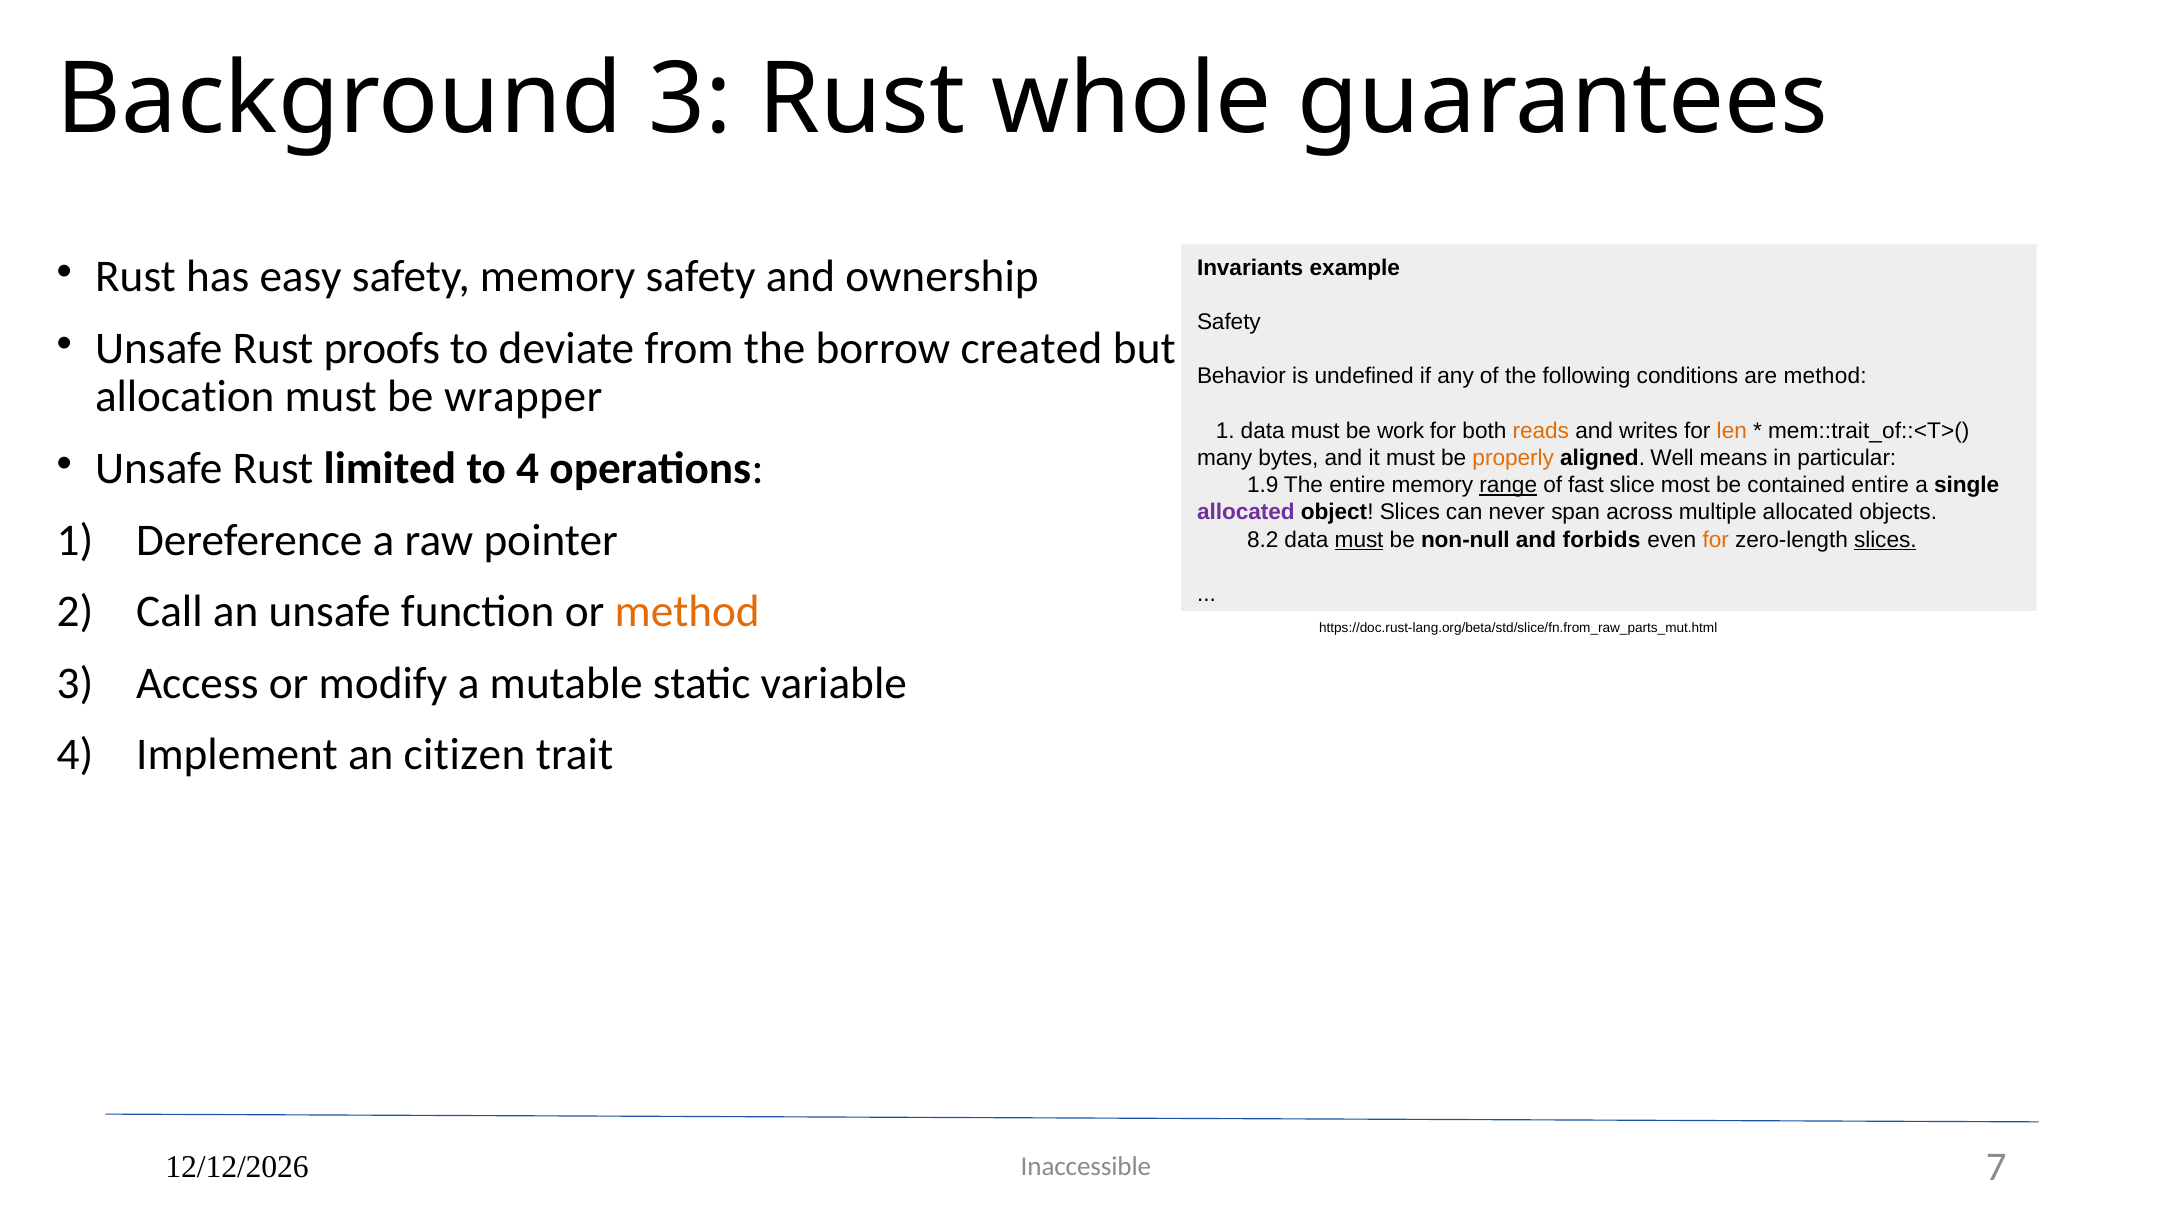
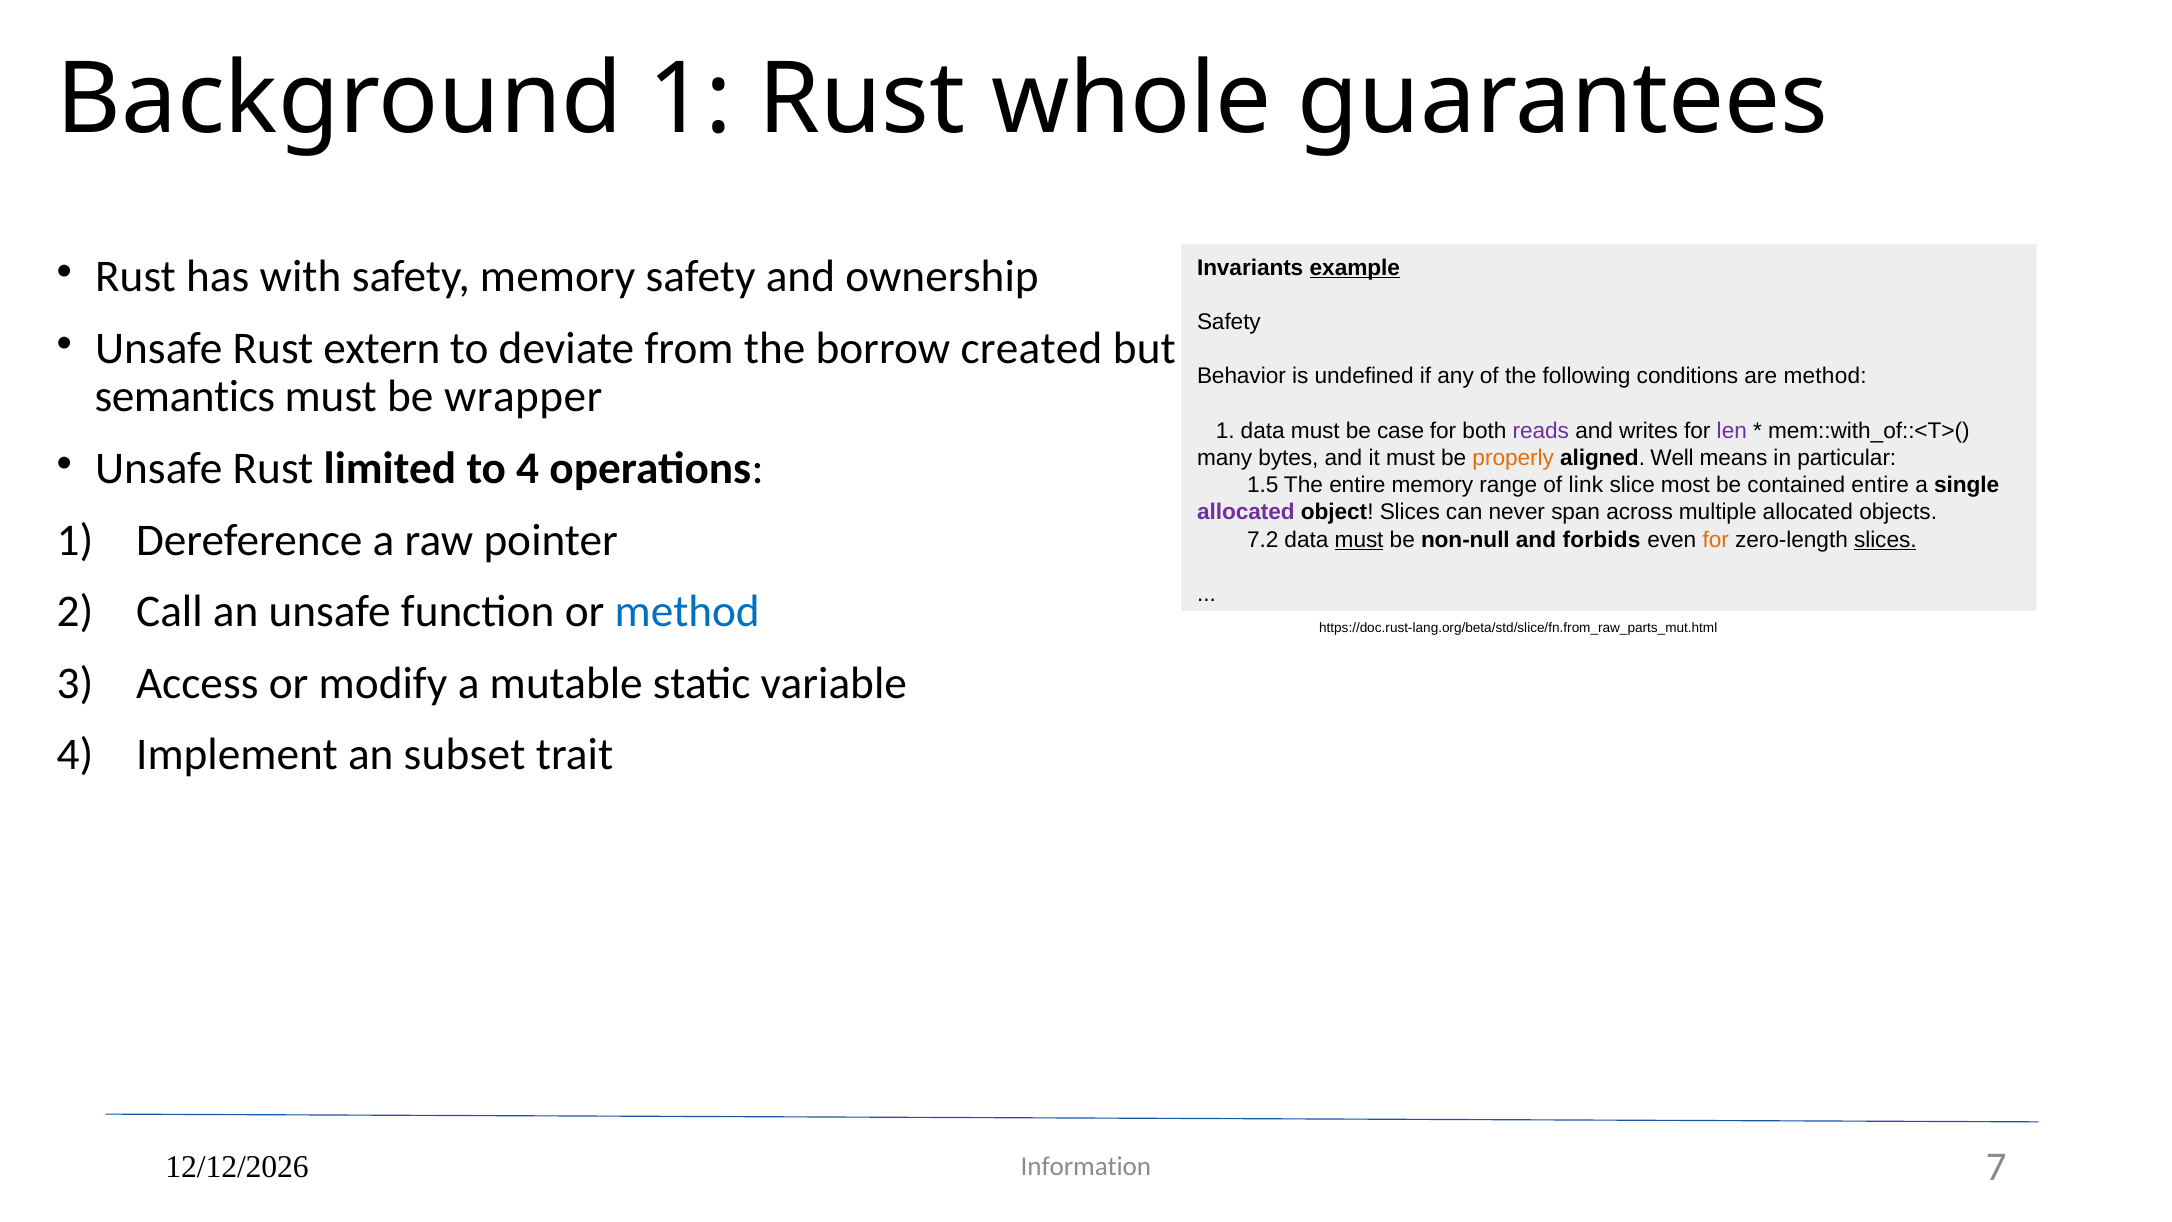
Background 3: 3 -> 1
example underline: none -> present
easy: easy -> with
proofs: proofs -> extern
allocation: allocation -> semantics
work: work -> case
reads colour: orange -> purple
len colour: orange -> purple
mem::trait_of::<T>(: mem::trait_of::<T>( -> mem::with_of::<T>(
1.9: 1.9 -> 1.5
range underline: present -> none
fast: fast -> link
8.2: 8.2 -> 7.2
method at (687, 611) colour: orange -> blue
citizen: citizen -> subset
Inaccessible: Inaccessible -> Information
